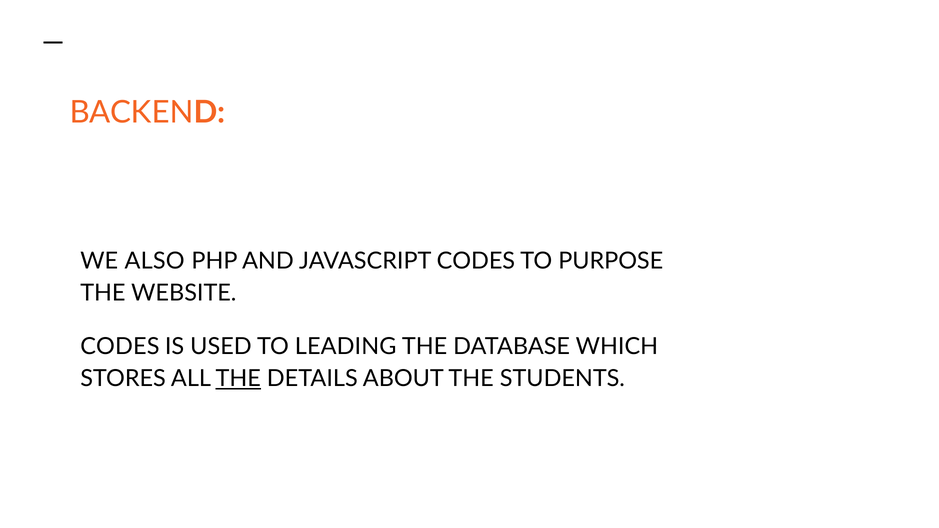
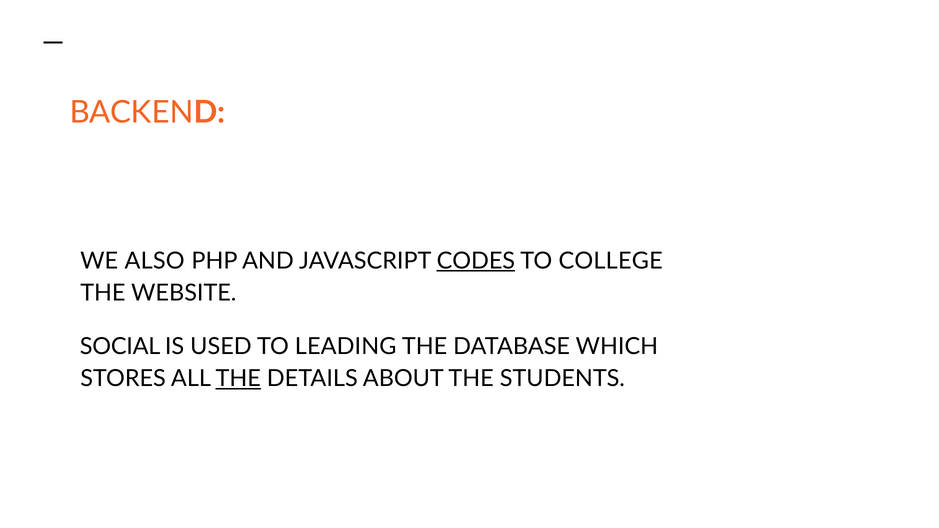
CODES at (476, 261) underline: none -> present
PURPOSE: PURPOSE -> COLLEGE
CODES at (120, 346): CODES -> SOCIAL
